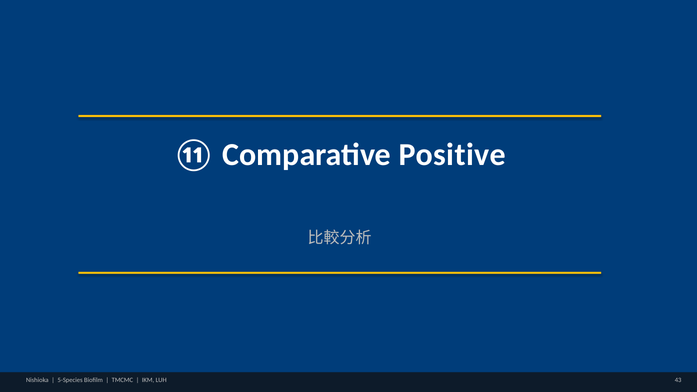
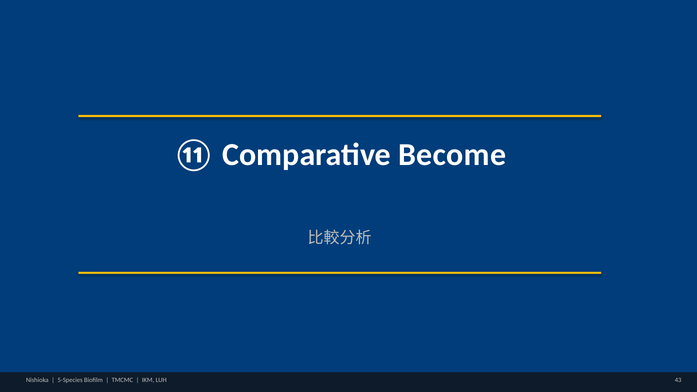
Positive: Positive -> Become
